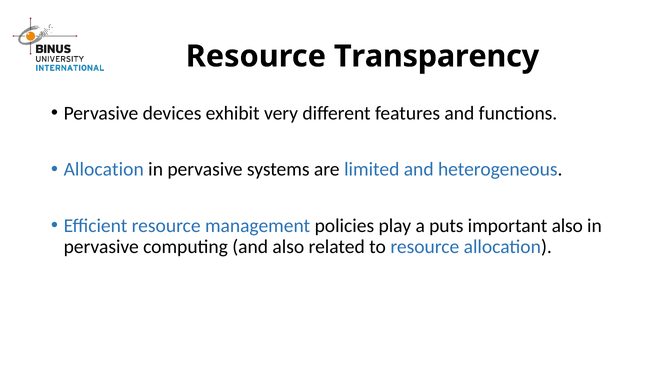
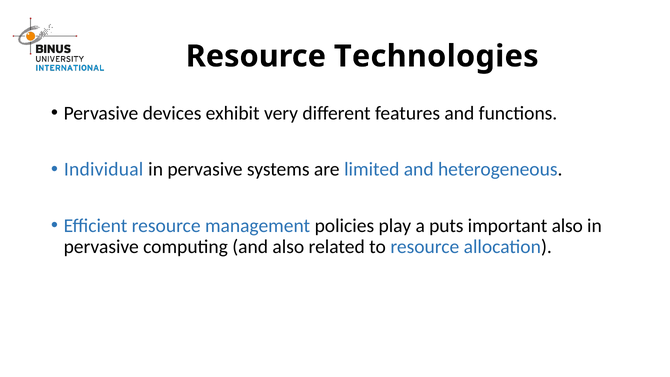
Transparency: Transparency -> Technologies
Allocation at (104, 169): Allocation -> Individual
